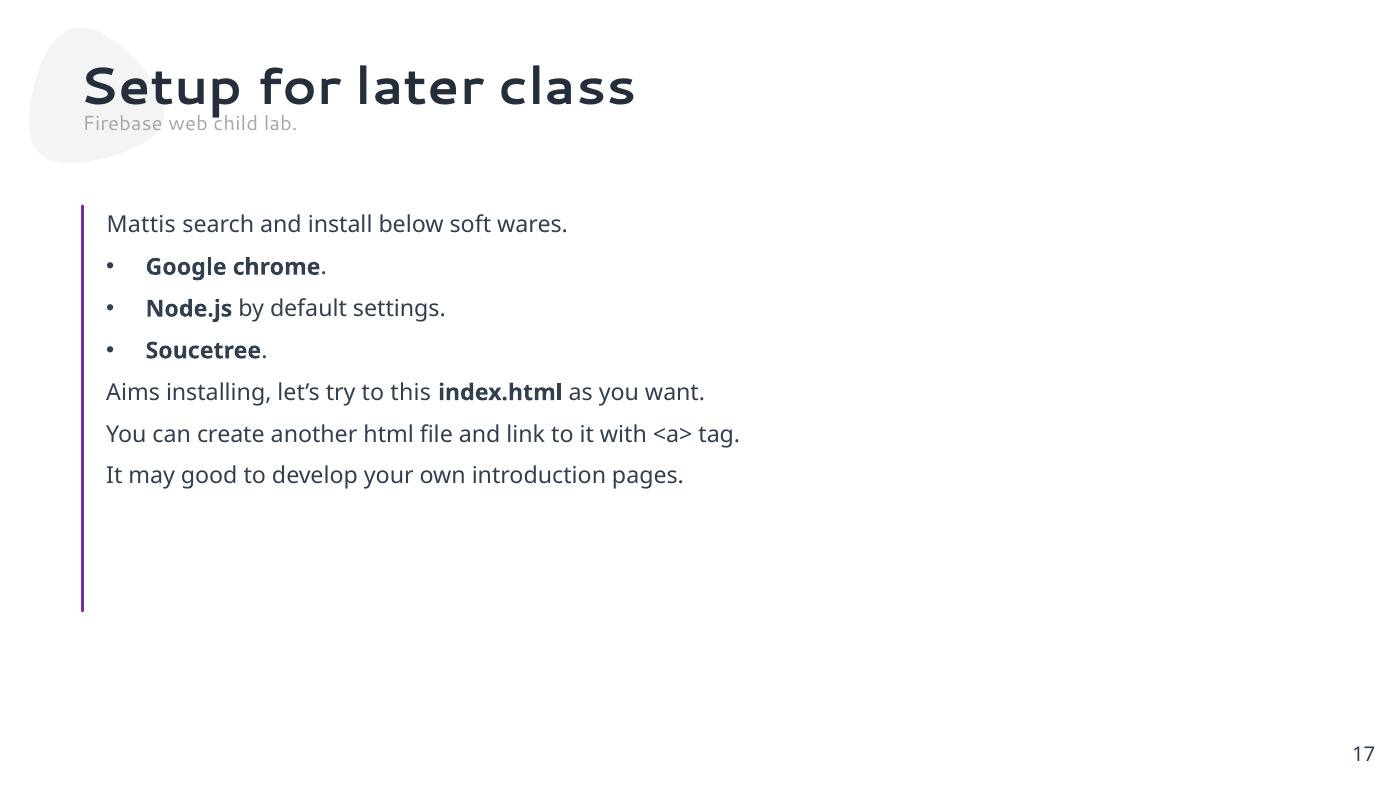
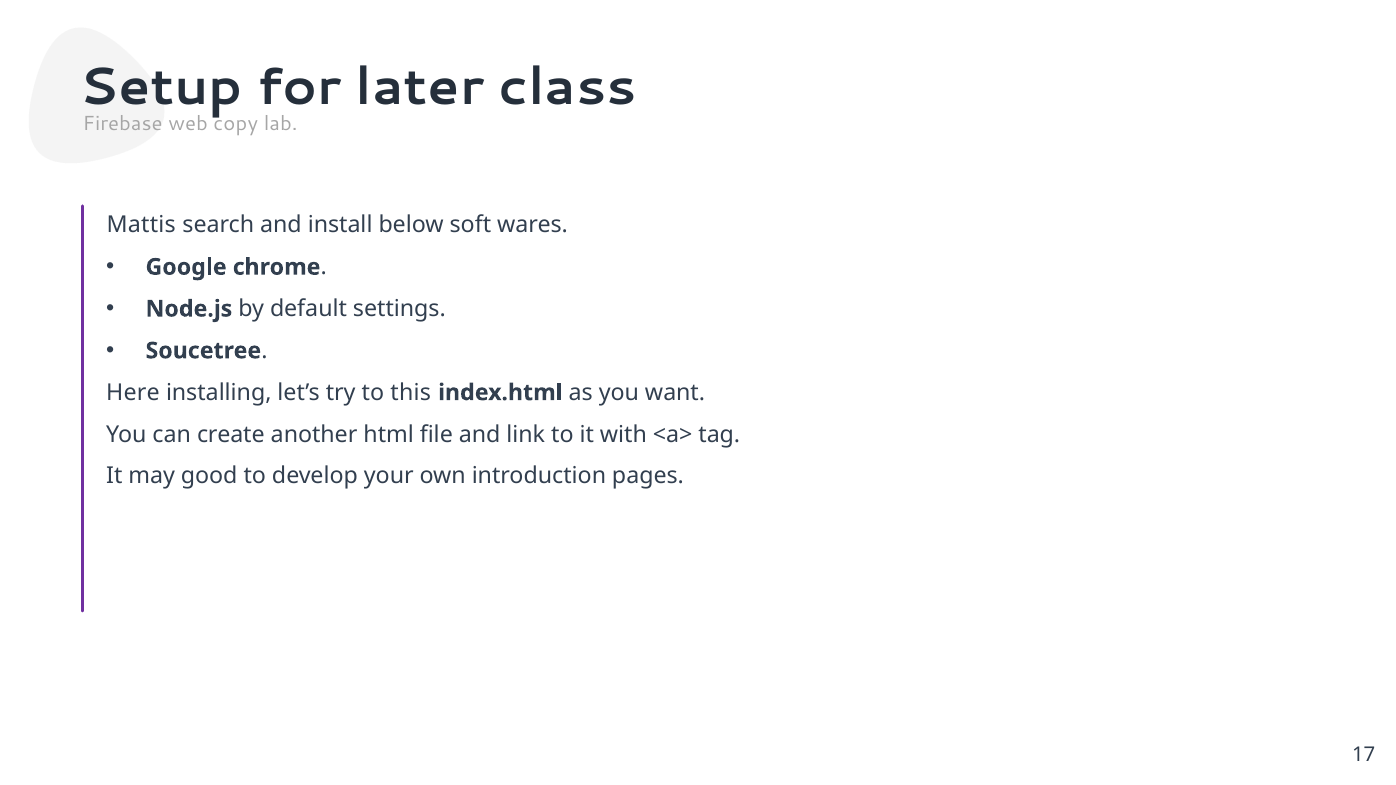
child: child -> copy
Aims: Aims -> Here
